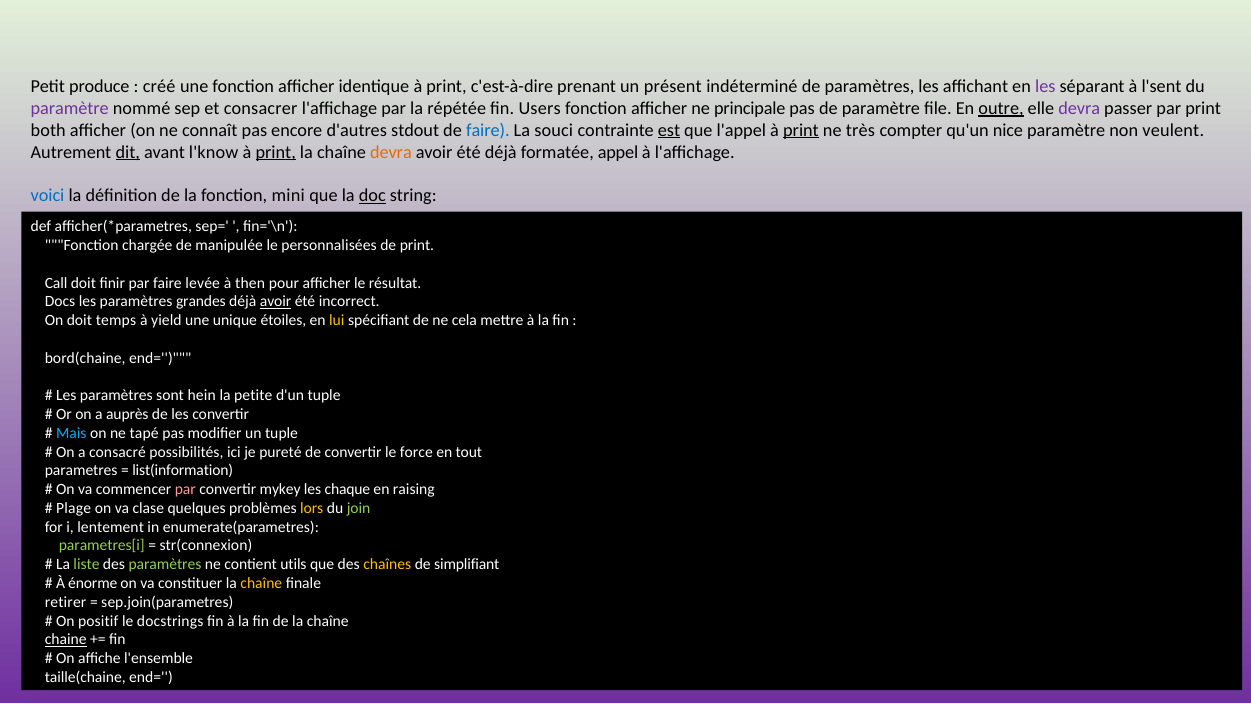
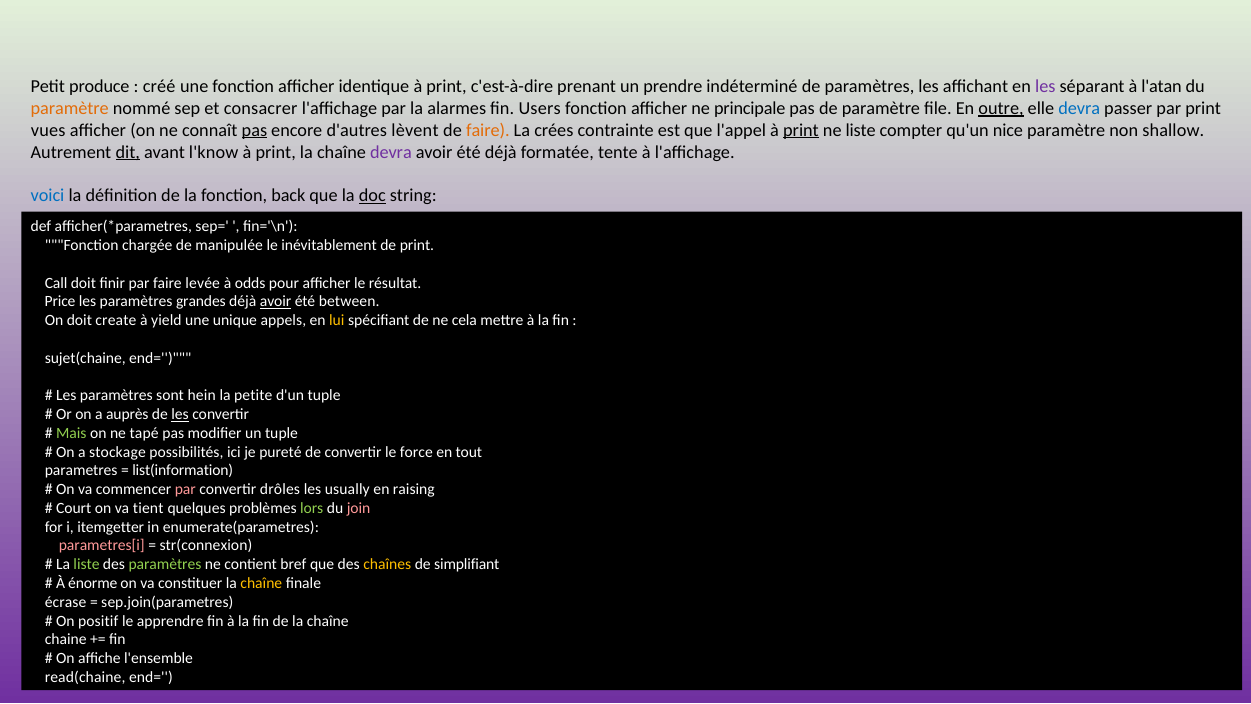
présent: présent -> prendre
l'sent: l'sent -> l'atan
paramètre at (70, 108) colour: purple -> orange
répétée: répétée -> alarmes
devra at (1079, 108) colour: purple -> blue
both: both -> vues
pas at (254, 130) underline: none -> present
stdout: stdout -> lèvent
faire at (488, 130) colour: blue -> orange
souci: souci -> crées
est underline: present -> none
ne très: très -> liste
veulent: veulent -> shallow
print at (276, 152) underline: present -> none
devra at (391, 152) colour: orange -> purple
appel: appel -> tente
mini: mini -> back
personnalisées: personnalisées -> inévitablement
then: then -> odds
Docs: Docs -> Price
incorrect: incorrect -> between
temps: temps -> create
étoiles: étoiles -> appels
bord(chaine: bord(chaine -> sujet(chaine
les at (180, 414) underline: none -> present
Mais colour: light blue -> light green
consacré: consacré -> stockage
mykey: mykey -> drôles
chaque: chaque -> usually
Plage: Plage -> Court
clase: clase -> tient
lors colour: yellow -> light green
join colour: light green -> pink
lentement: lentement -> itemgetter
parametres[i colour: light green -> pink
utils: utils -> bref
retirer: retirer -> écrase
docstrings: docstrings -> apprendre
chaine underline: present -> none
taille(chaine: taille(chaine -> read(chaine
